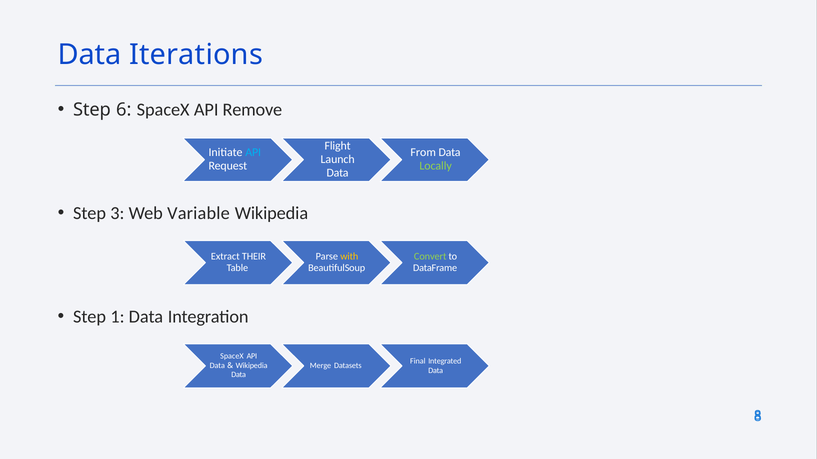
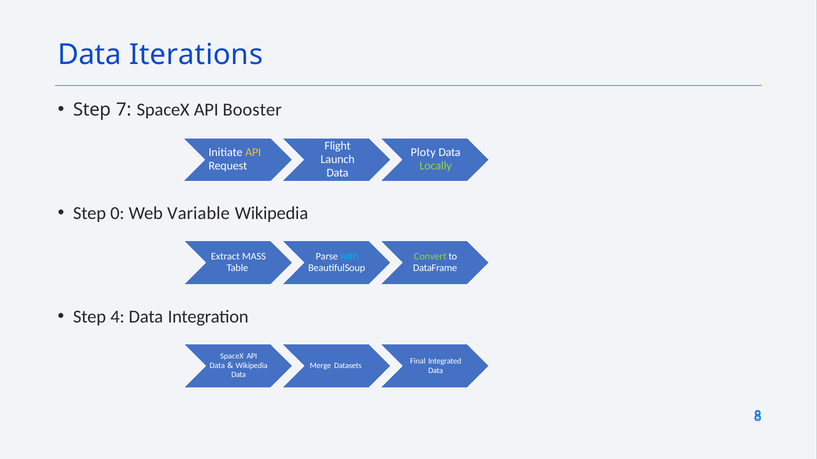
6: 6 -> 7
Remove: Remove -> Booster
API at (253, 153) colour: light blue -> yellow
From: From -> Ploty
3: 3 -> 0
THEIR: THEIR -> MASS
with colour: yellow -> light blue
1: 1 -> 4
